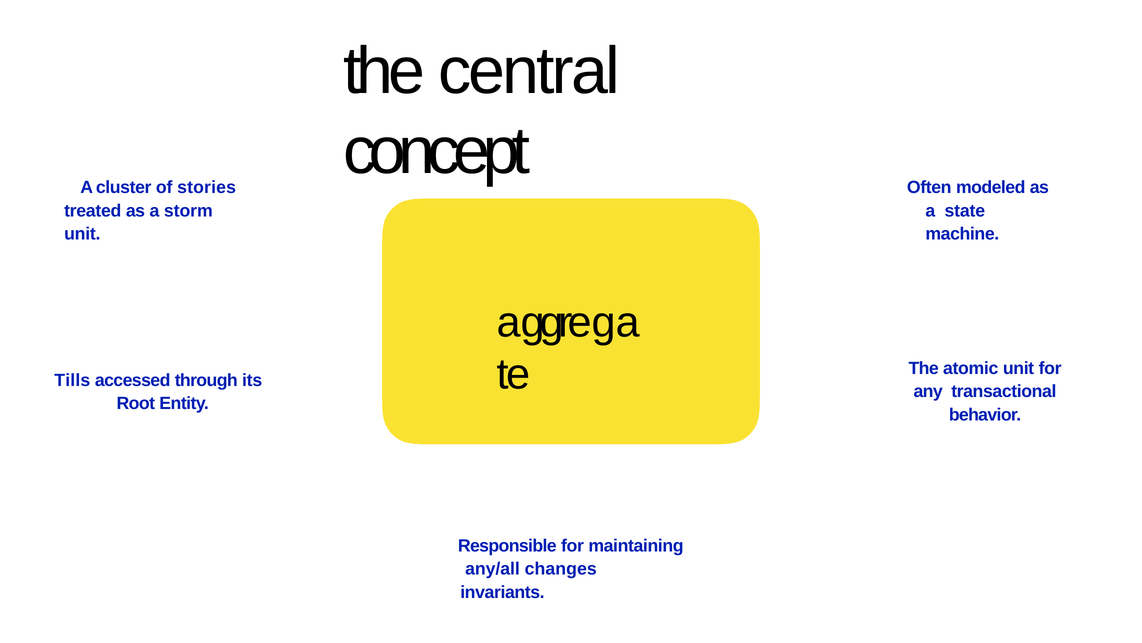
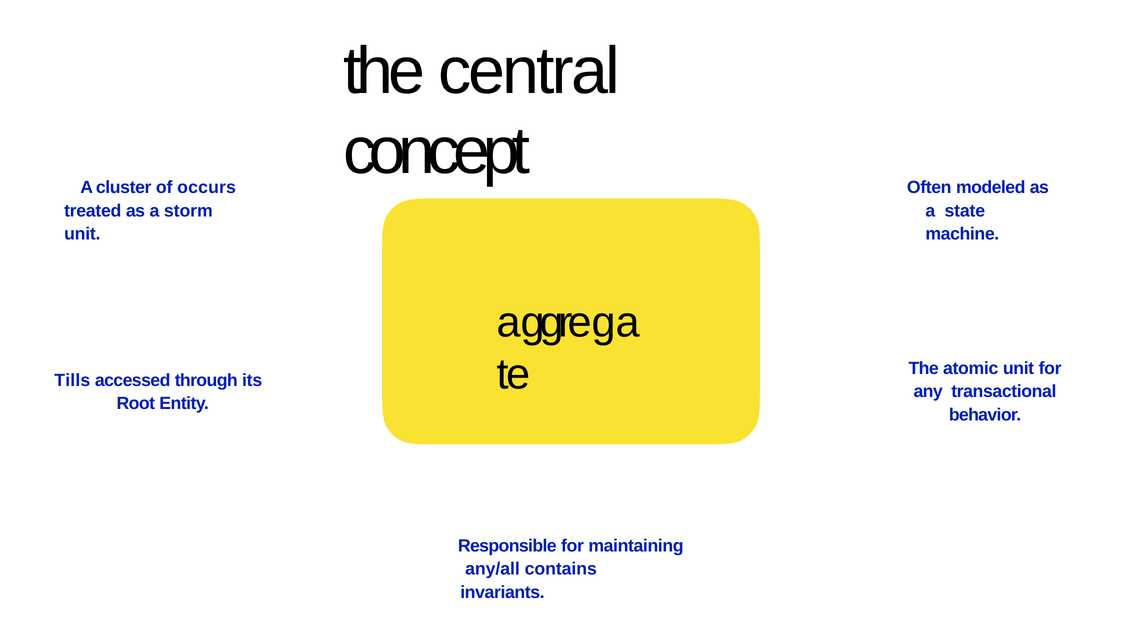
stories: stories -> occurs
changes: changes -> contains
